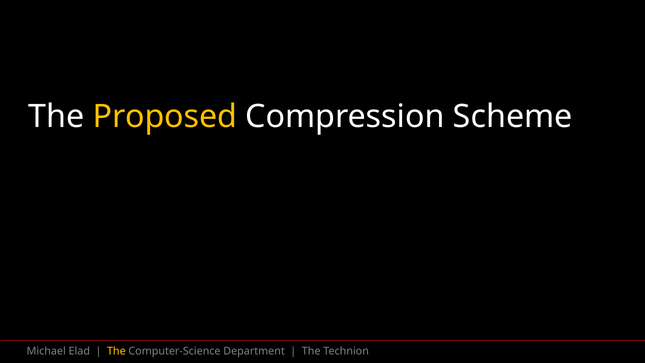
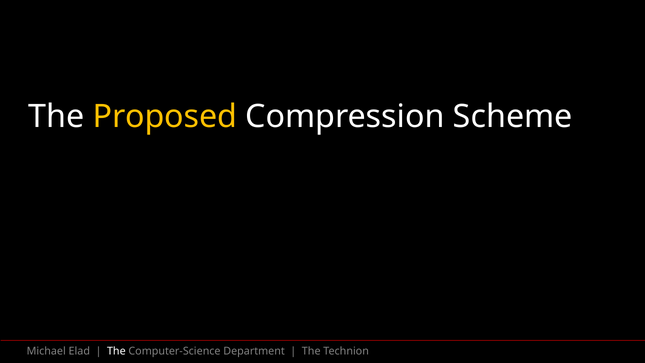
The at (116, 351) colour: yellow -> white
